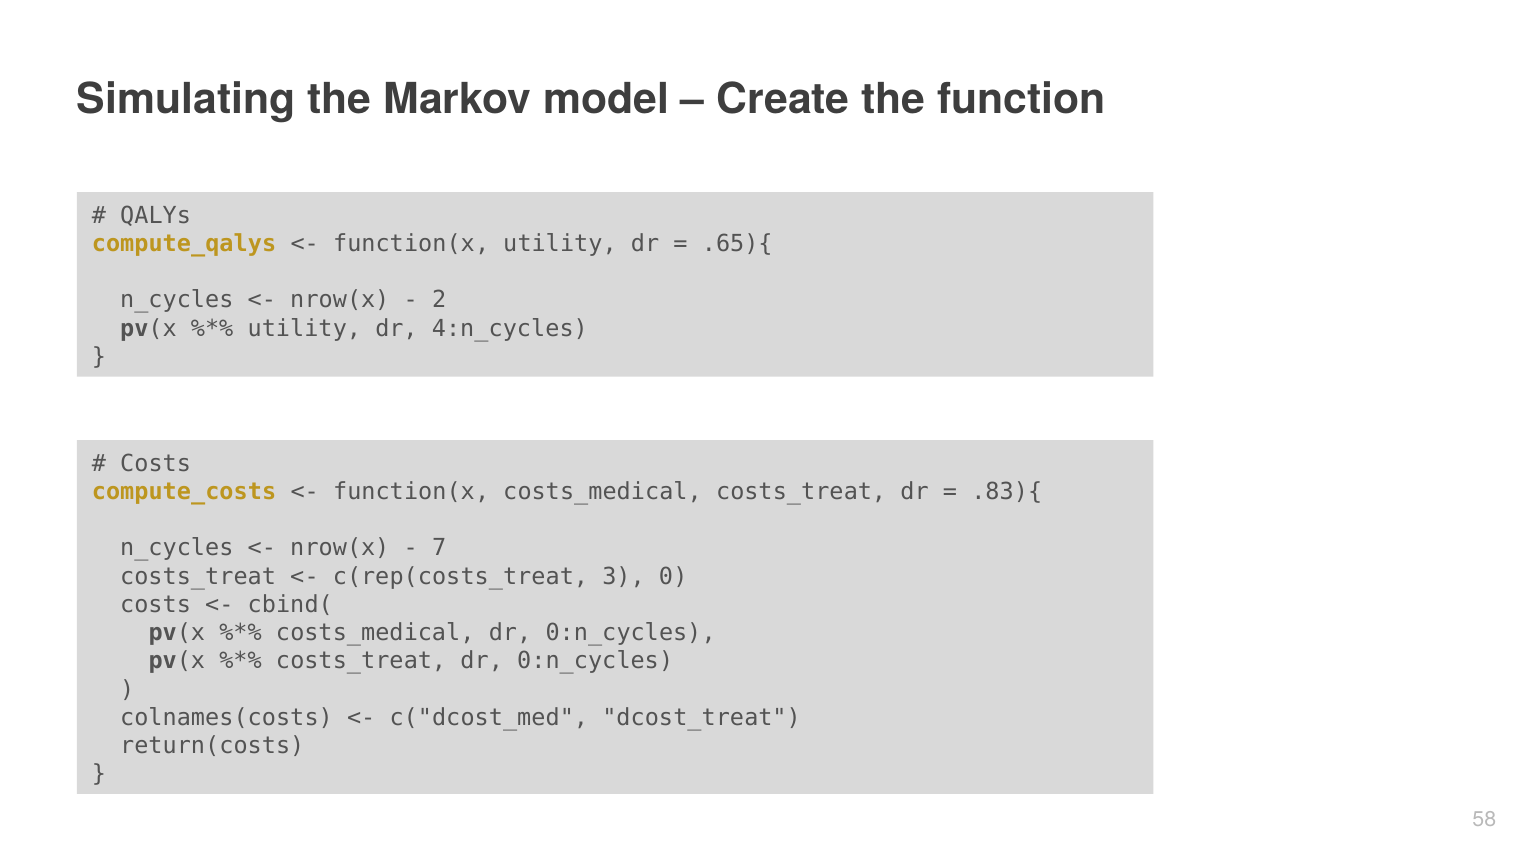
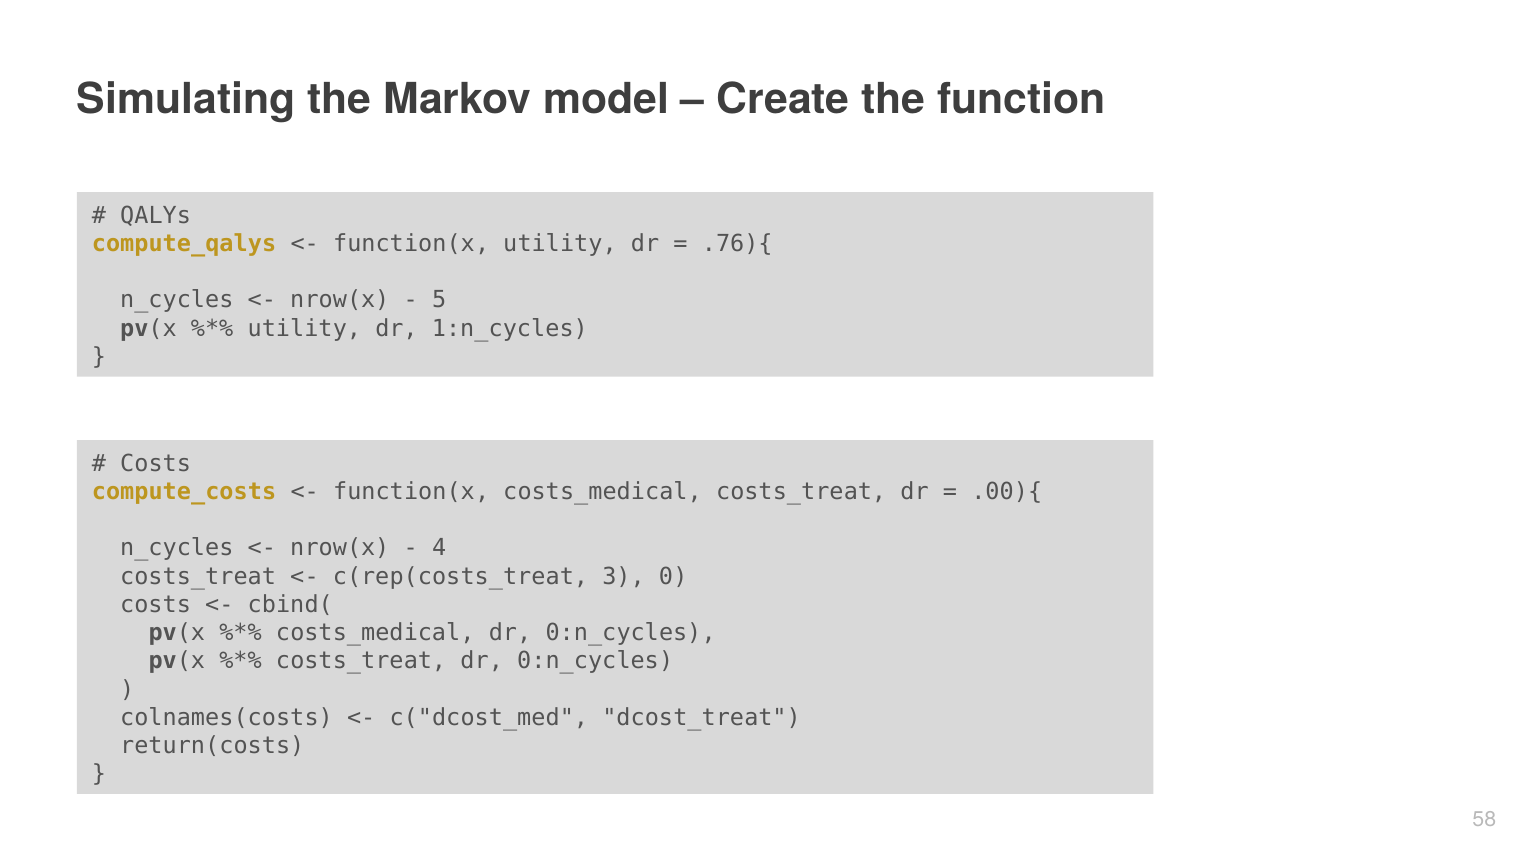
.65){: .65){ -> .76){
2: 2 -> 5
4:n_cycles: 4:n_cycles -> 1:n_cycles
.83){: .83){ -> .00){
7: 7 -> 4
